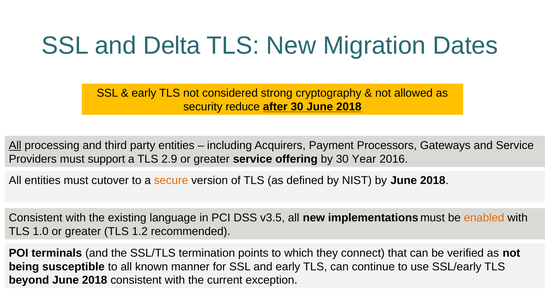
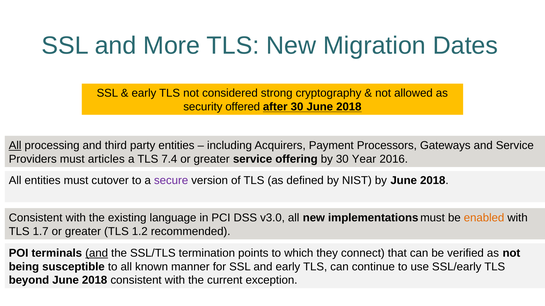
Delta: Delta -> More
reduce: reduce -> offered
support: support -> articles
2.9: 2.9 -> 7.4
secure colour: orange -> purple
v3.5: v3.5 -> v3.0
1.0: 1.0 -> 1.7
and at (97, 253) underline: none -> present
